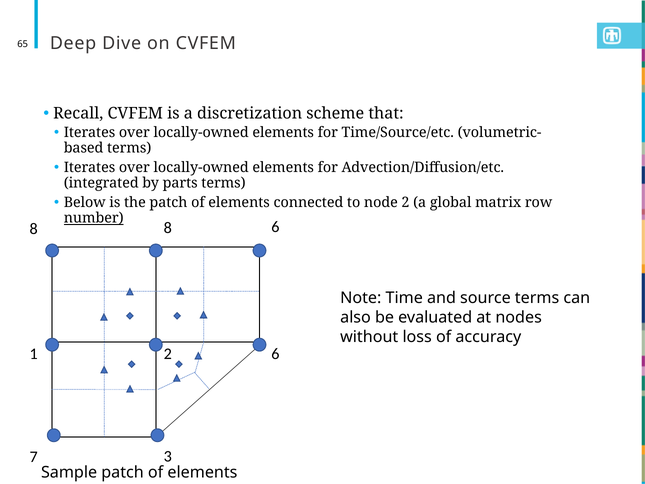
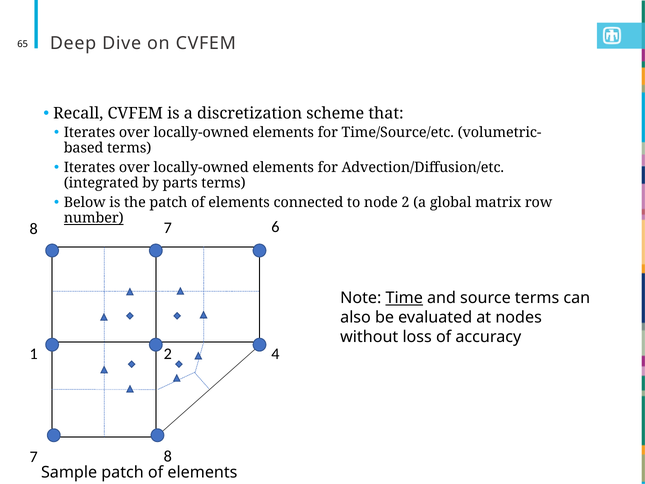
8 8: 8 -> 7
Time underline: none -> present
2 6: 6 -> 4
7 3: 3 -> 8
